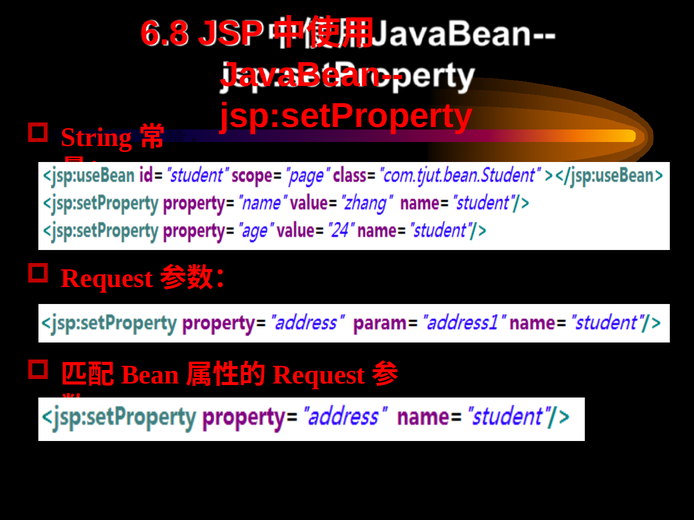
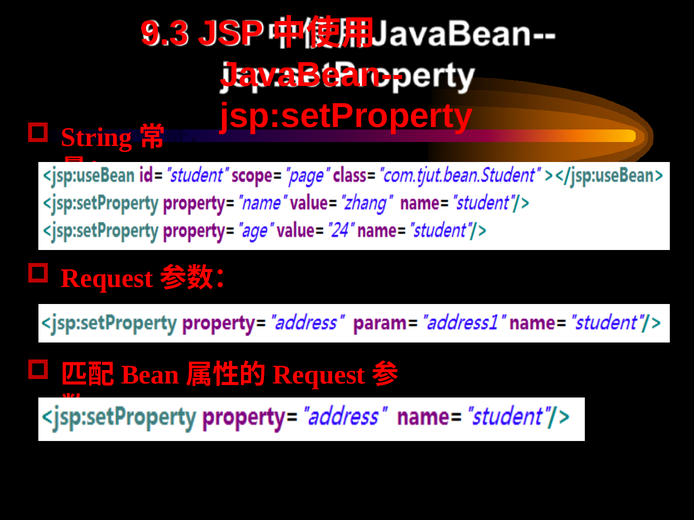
6.8: 6.8 -> 9.3
